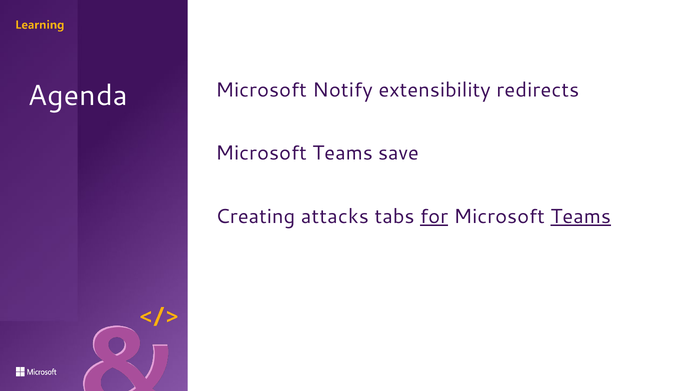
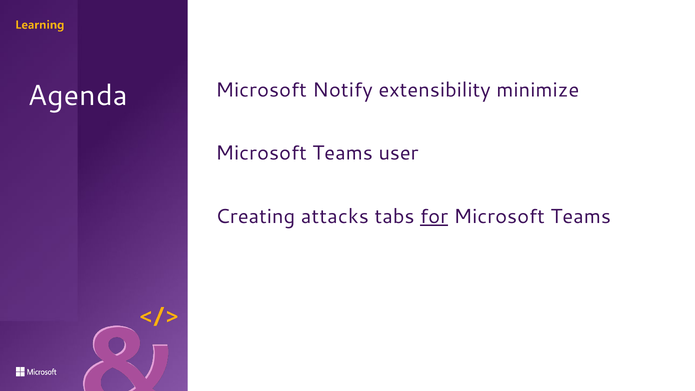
redirects: redirects -> minimize
save: save -> user
Teams at (581, 216) underline: present -> none
